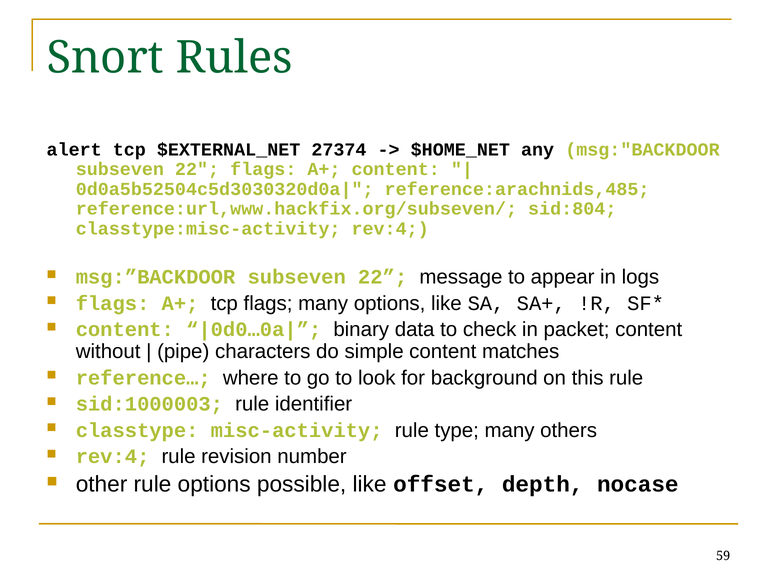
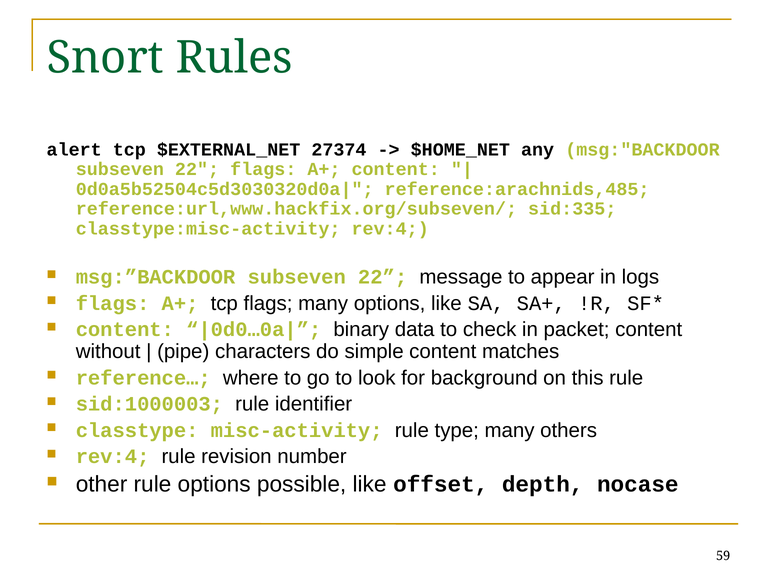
sid:804: sid:804 -> sid:335
